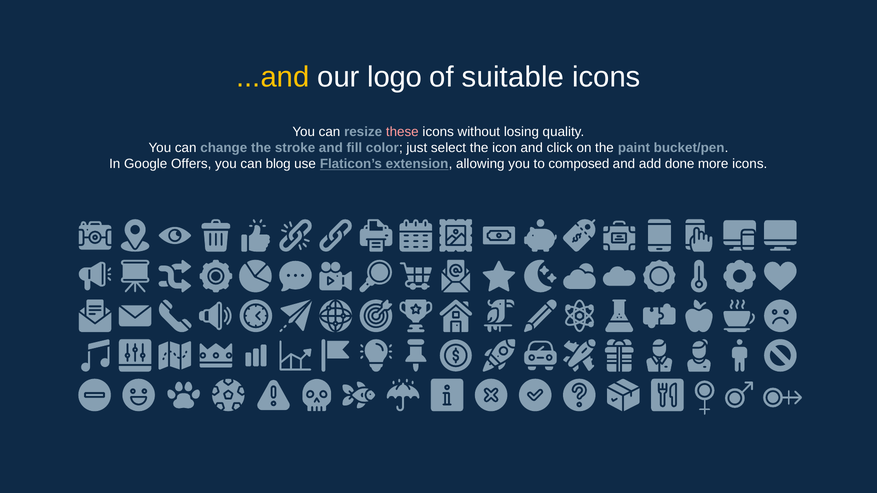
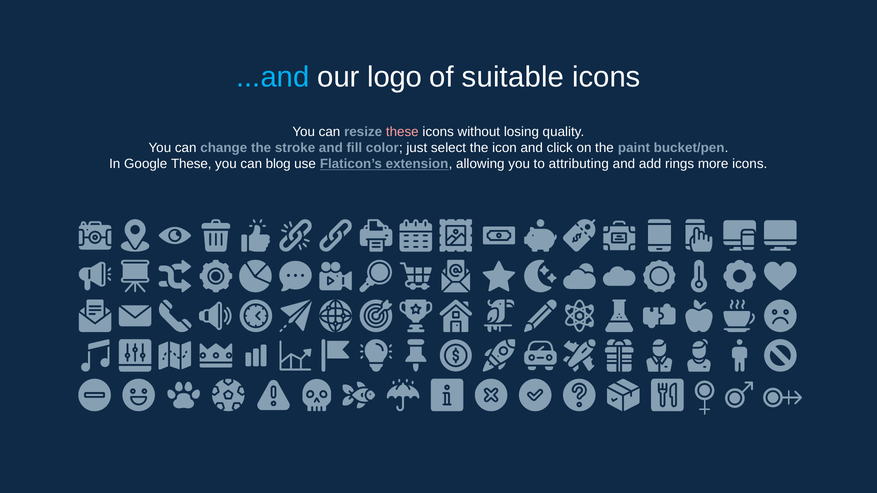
...and colour: yellow -> light blue
Google Offers: Offers -> These
composed: composed -> attributing
done: done -> rings
